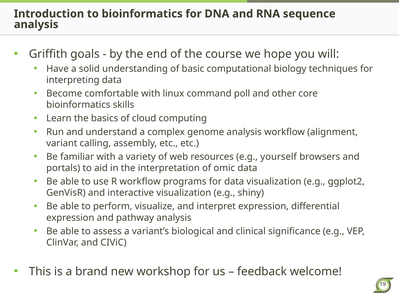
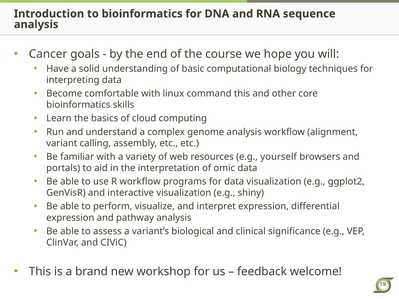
Griffith: Griffith -> Cancer
command poll: poll -> this
